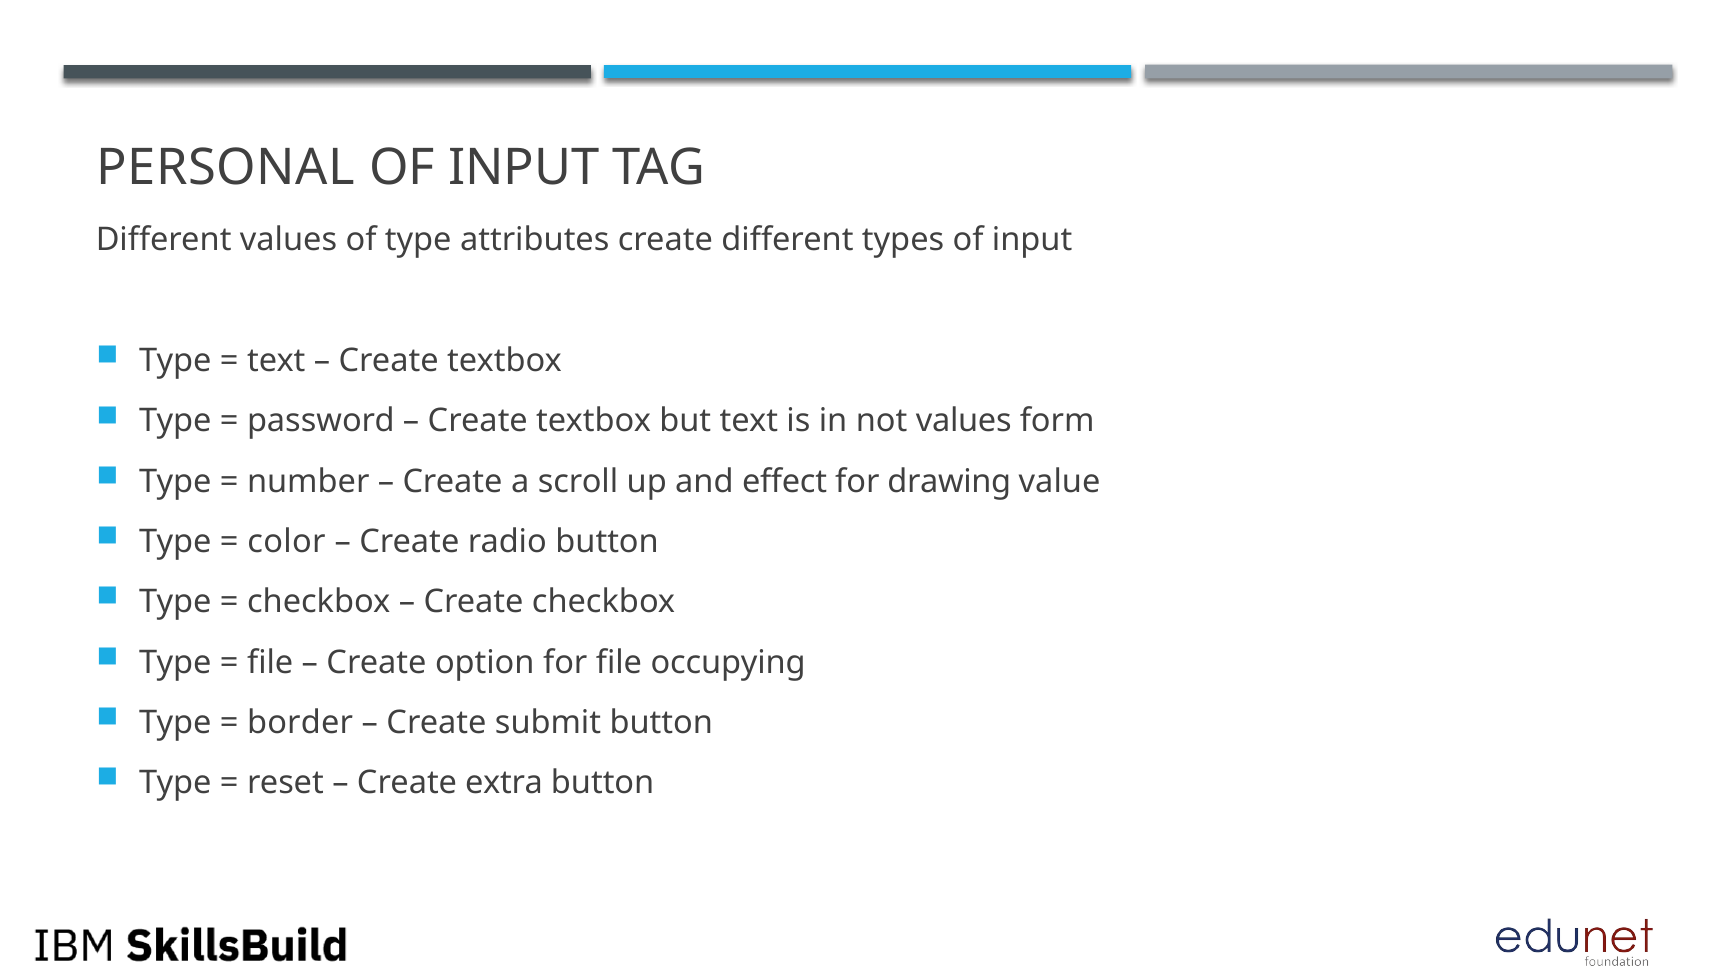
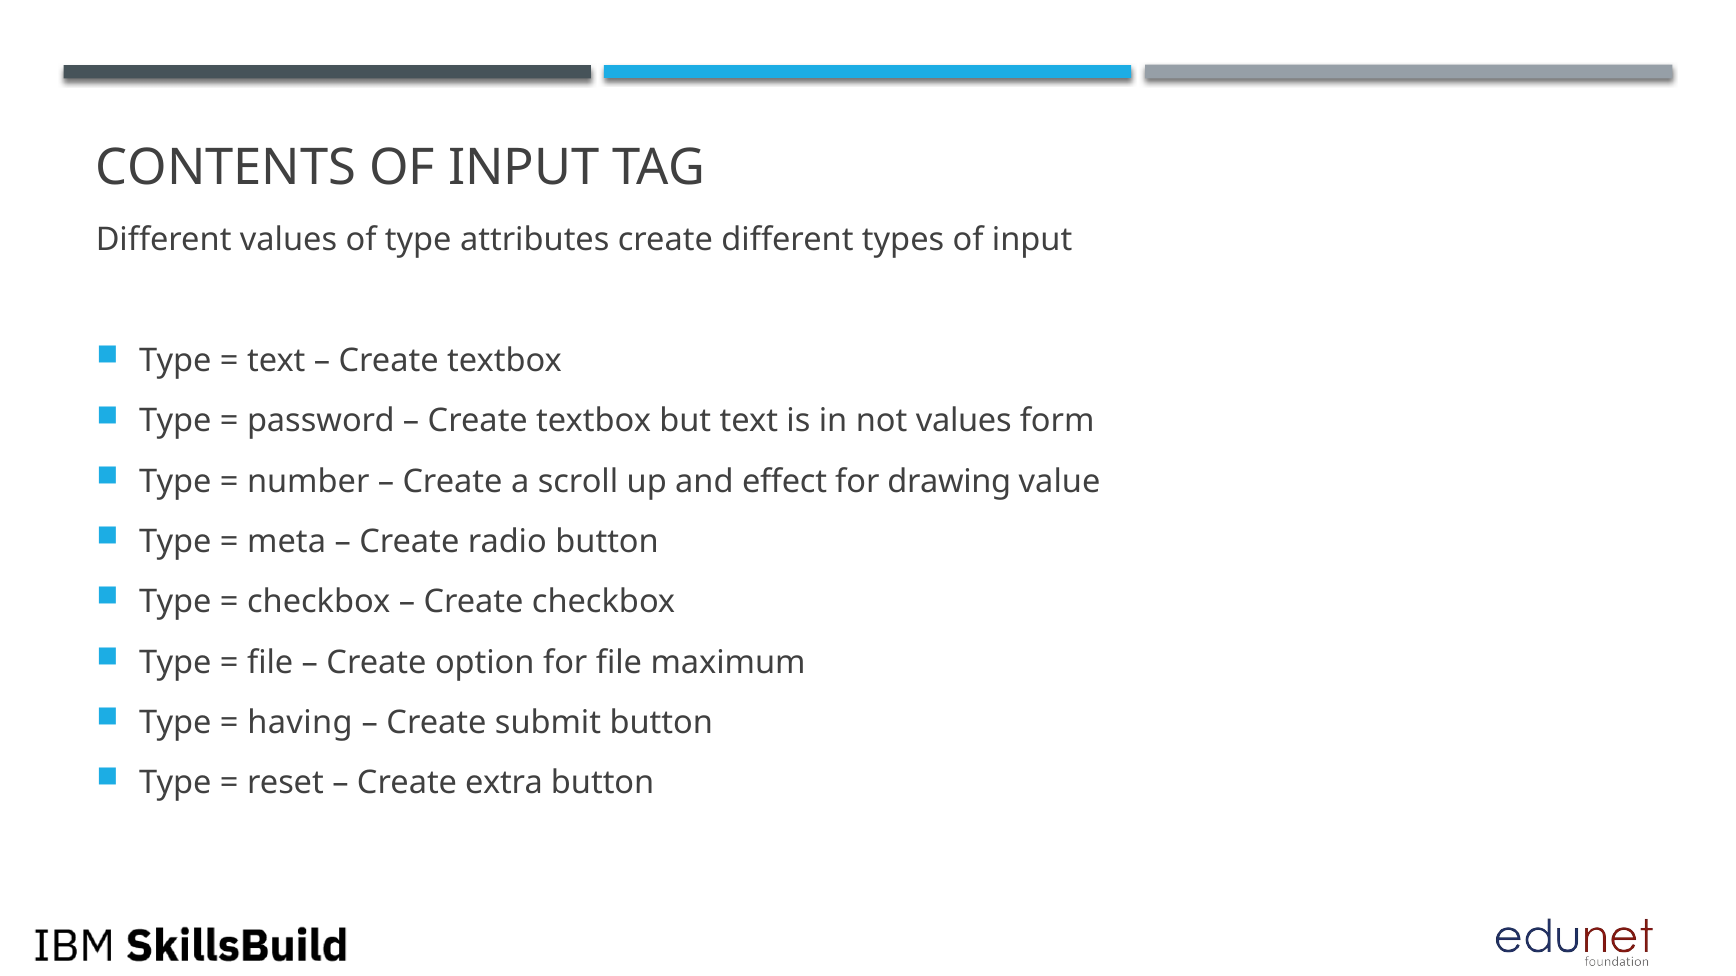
PERSONAL: PERSONAL -> CONTENTS
color: color -> meta
occupying: occupying -> maximum
border: border -> having
